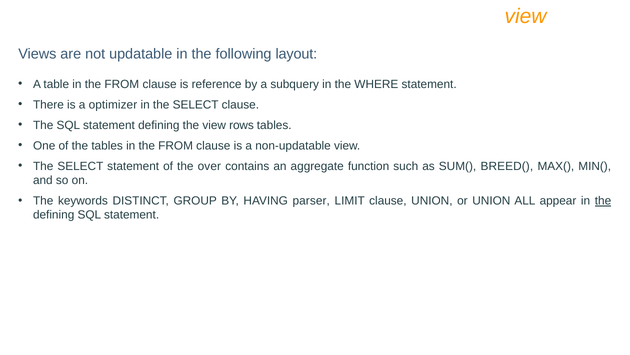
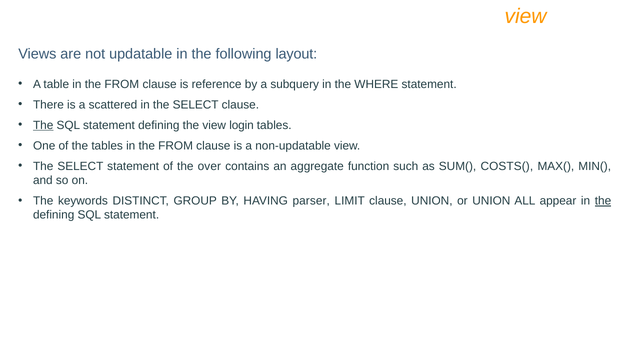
optimizer: optimizer -> scattered
The at (43, 125) underline: none -> present
rows: rows -> login
BREED(: BREED( -> COSTS(
